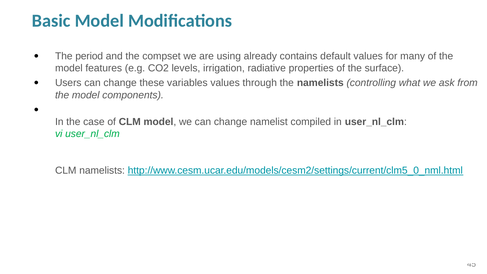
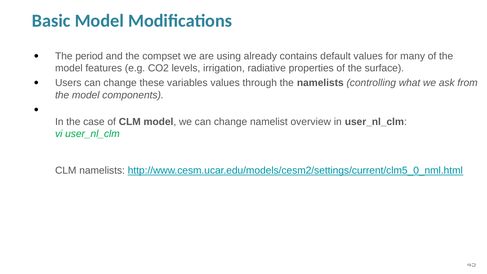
compiled: compiled -> overview
